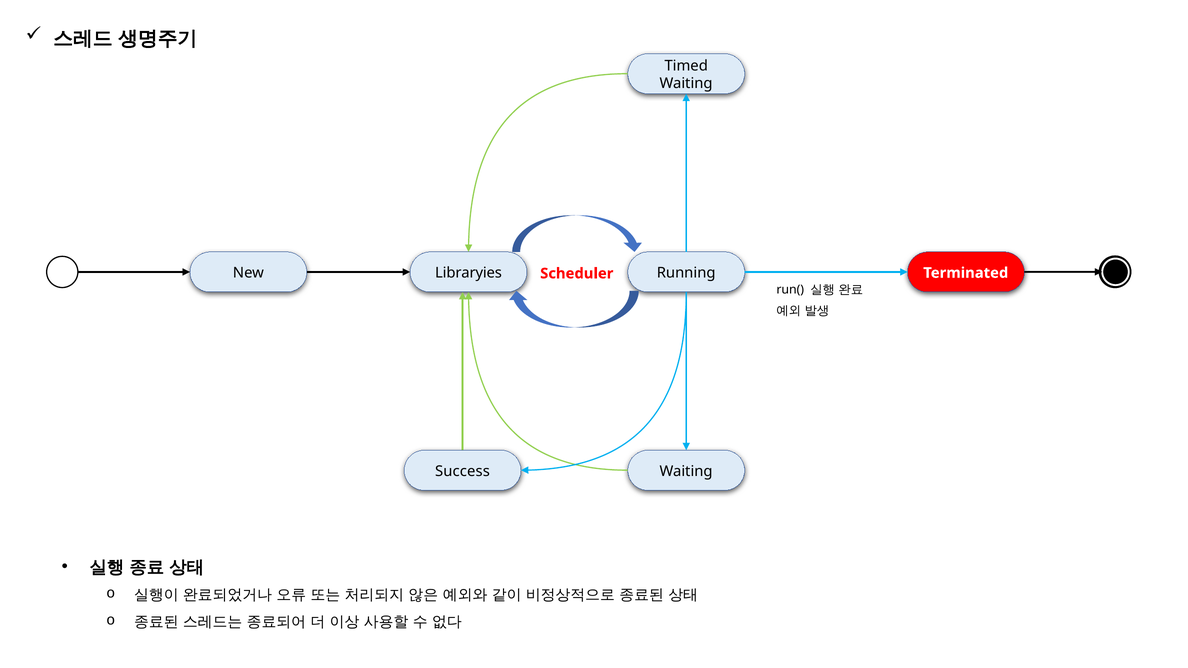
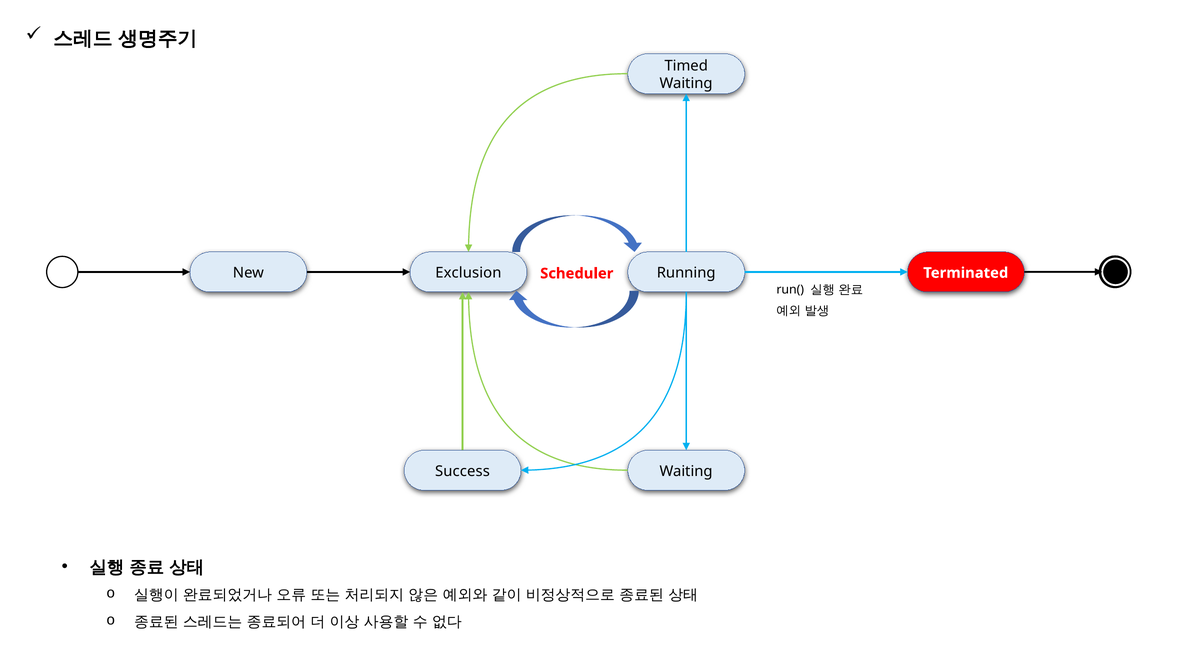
Libraryies: Libraryies -> Exclusion
